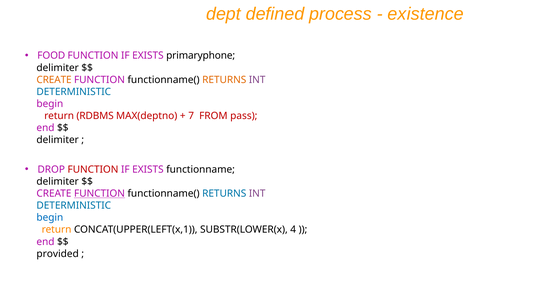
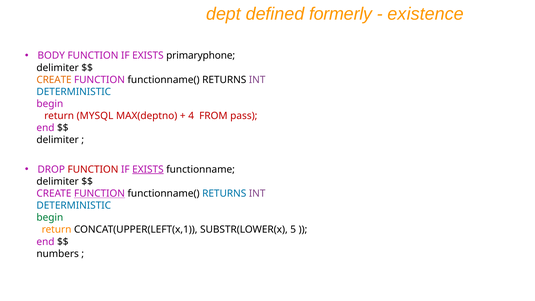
process: process -> formerly
FOOD: FOOD -> BODY
RETURNS at (224, 80) colour: orange -> black
RDBMS: RDBMS -> MYSQL
7: 7 -> 4
EXISTS at (148, 169) underline: none -> present
begin at (50, 218) colour: blue -> green
4: 4 -> 5
provided: provided -> numbers
